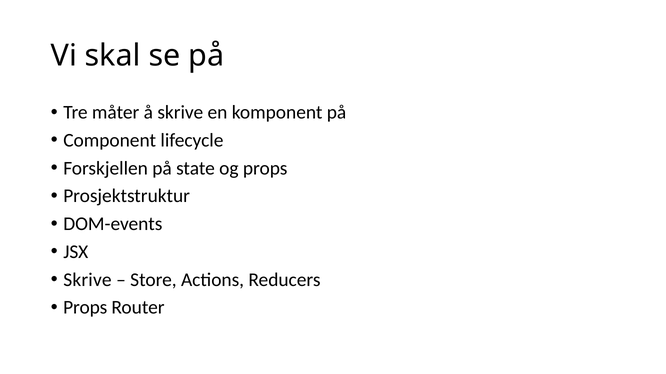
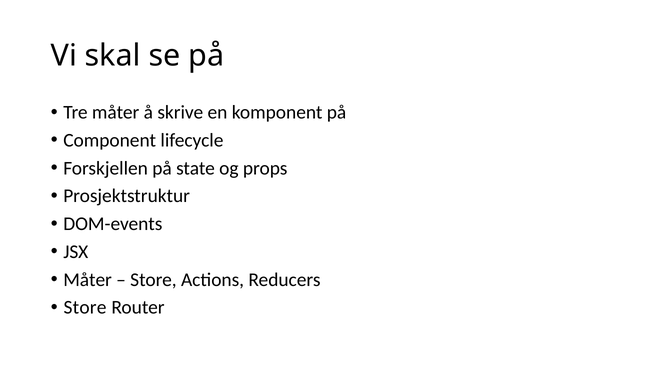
Skrive at (87, 280): Skrive -> Måter
Props at (85, 308): Props -> Store
